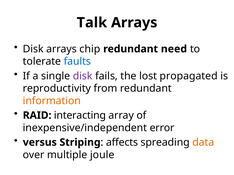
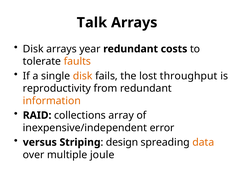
chip: chip -> year
need: need -> costs
faults colour: blue -> orange
disk at (83, 76) colour: purple -> orange
propagated: propagated -> throughput
interacting: interacting -> collections
affects: affects -> design
